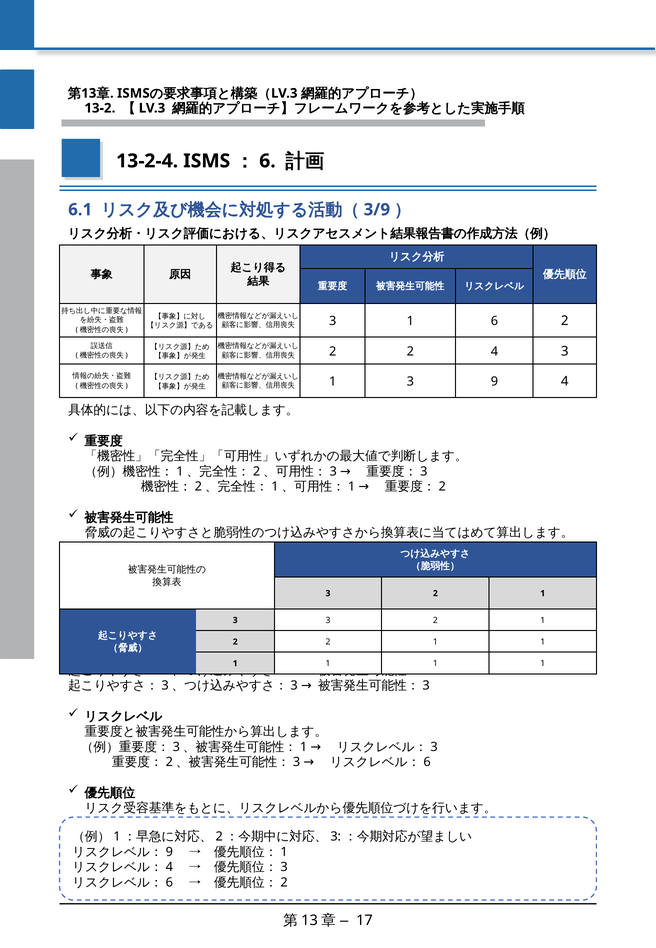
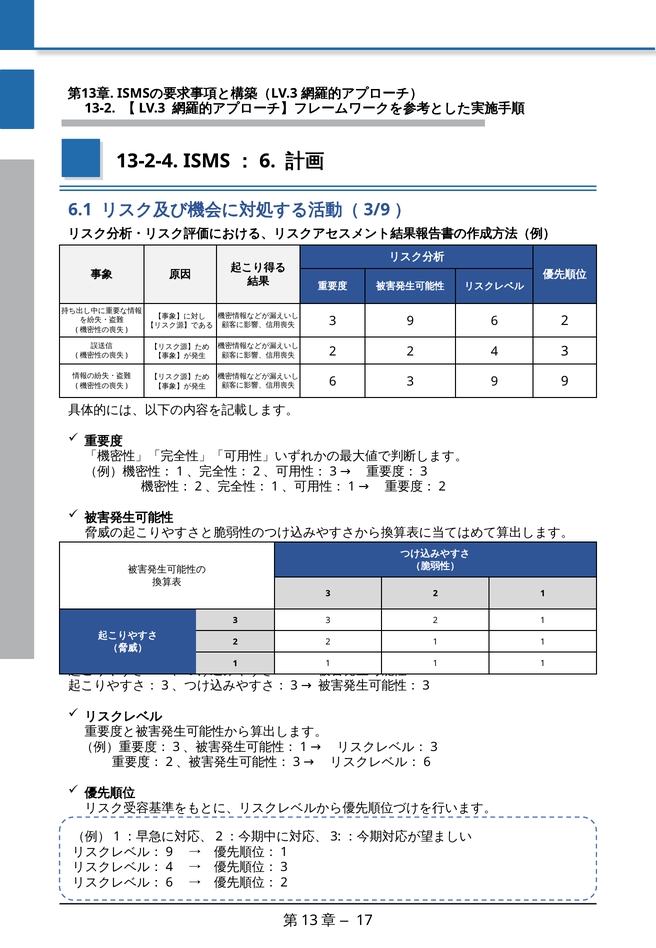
1 at (410, 321): 1 -> 9
1 at (333, 381): 1 -> 6
9 4: 4 -> 9
